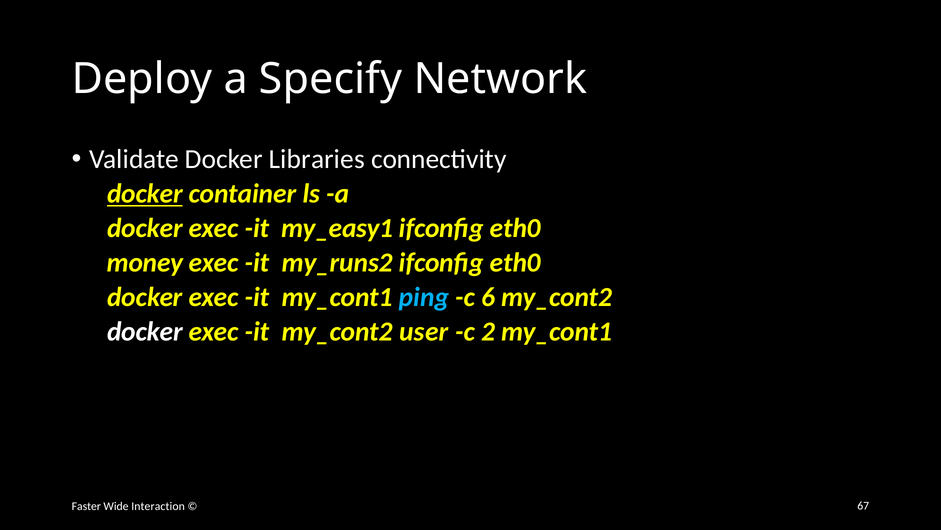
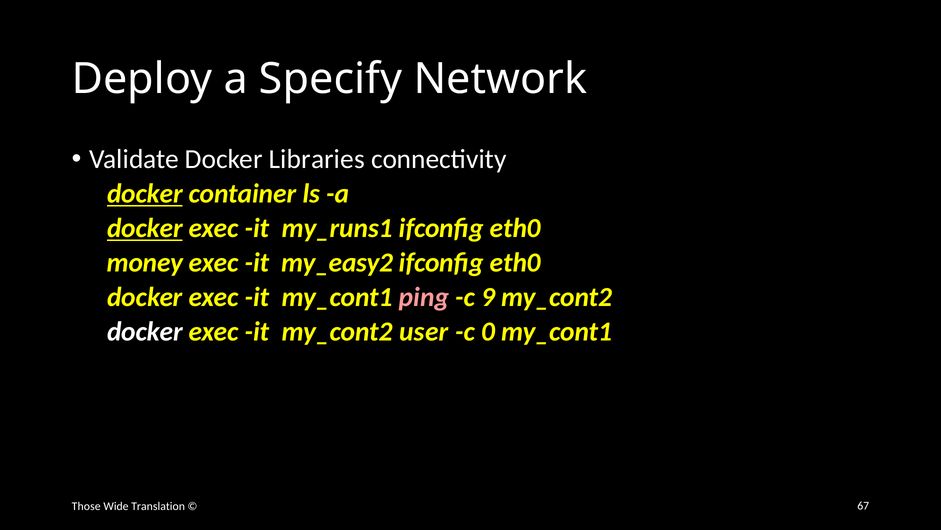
docker at (145, 228) underline: none -> present
my_easy1: my_easy1 -> my_runs1
my_runs2: my_runs2 -> my_easy2
ping colour: light blue -> pink
6: 6 -> 9
2: 2 -> 0
Faster: Faster -> Those
Interaction: Interaction -> Translation
